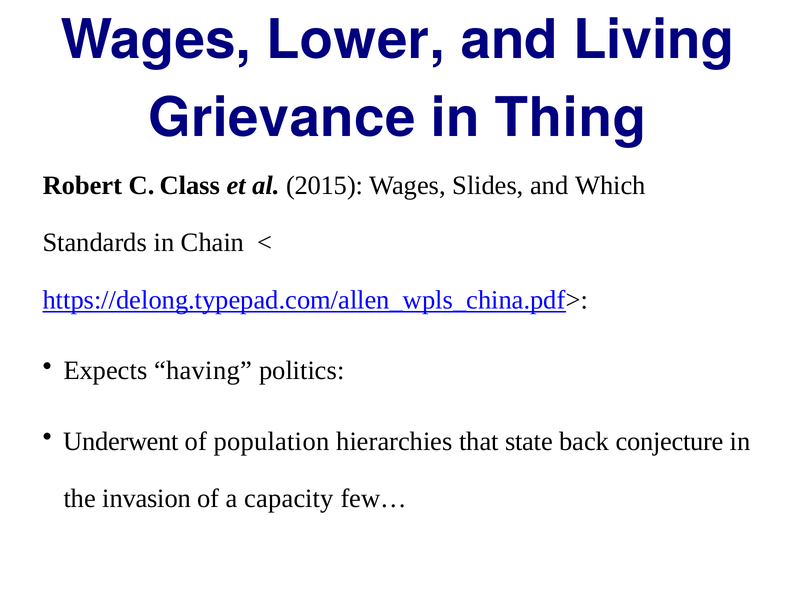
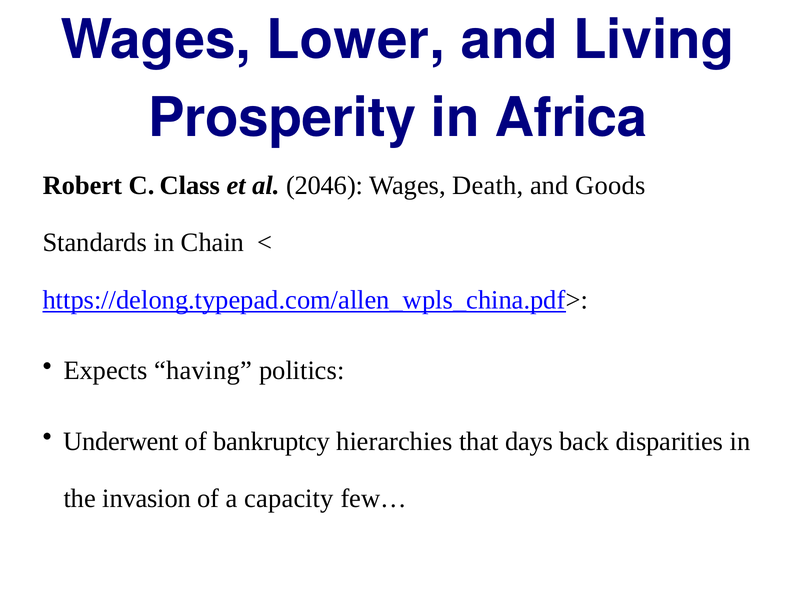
Grievance: Grievance -> Prosperity
Thing: Thing -> Africa
2015: 2015 -> 2046
Slides: Slides -> Death
Which: Which -> Goods
population: population -> bankruptcy
state: state -> days
conjecture: conjecture -> disparities
